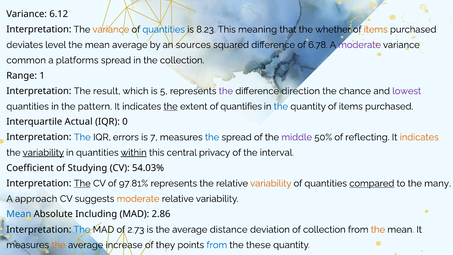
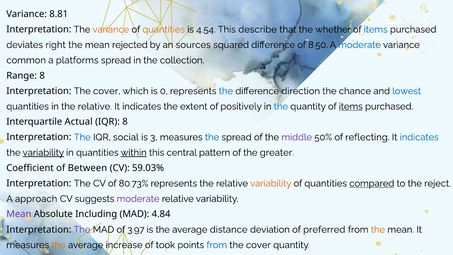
6.12: 6.12 -> 8.81
quantities at (164, 29) colour: blue -> orange
8.23: 8.23 -> 4.54
meaning: meaning -> describe
items at (376, 29) colour: orange -> blue
level: level -> right
mean average: average -> rejected
6.78: 6.78 -> 8.50
moderate at (360, 45) colour: purple -> blue
Range 1: 1 -> 8
Interpretation The result: result -> cover
5: 5 -> 0
the at (226, 91) colour: purple -> blue
lowest colour: purple -> blue
in the pattern: pattern -> relative
the at (171, 106) underline: present -> none
quantifies: quantifies -> positively
items at (351, 106) underline: none -> present
IQR 0: 0 -> 8
errors: errors -> social
7: 7 -> 3
indicates at (419, 137) colour: orange -> blue
privacy: privacy -> pattern
interval: interval -> greater
Studying: Studying -> Between
54.03%: 54.03% -> 59.03%
The at (82, 183) underline: present -> none
97.81%: 97.81% -> 80.73%
many: many -> reject
moderate at (138, 199) colour: orange -> purple
Mean at (19, 214) colour: blue -> purple
2.86: 2.86 -> 4.84
The at (82, 229) colour: blue -> purple
2.73: 2.73 -> 3.97
of collection: collection -> preferred
they: they -> took
these at (258, 245): these -> cover
